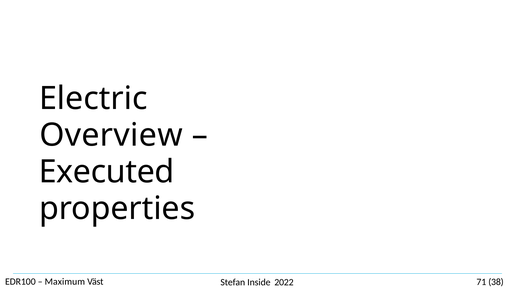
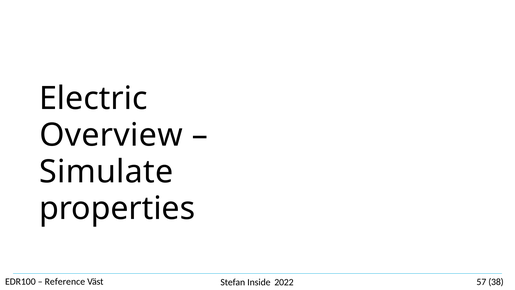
Executed: Executed -> Simulate
Maximum: Maximum -> Reference
71: 71 -> 57
